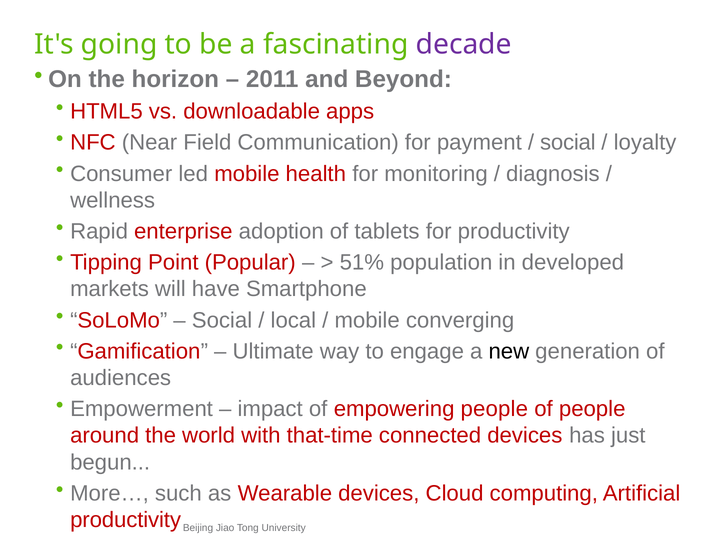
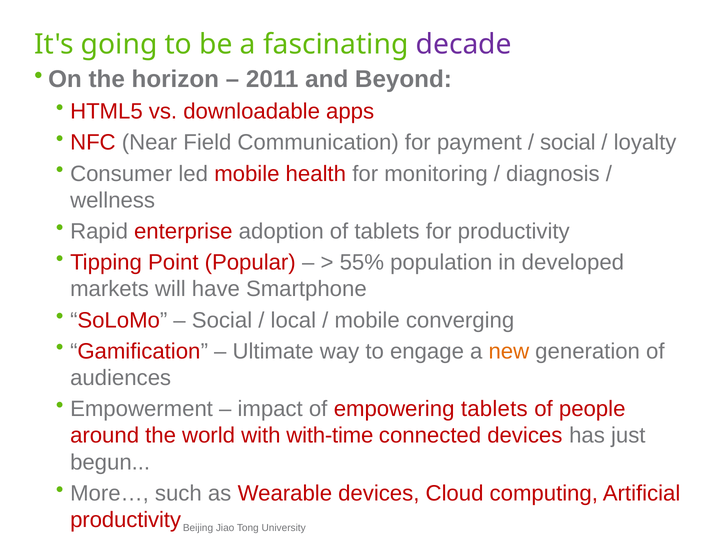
51%: 51% -> 55%
new colour: black -> orange
empowering people: people -> tablets
that-time: that-time -> with-time
